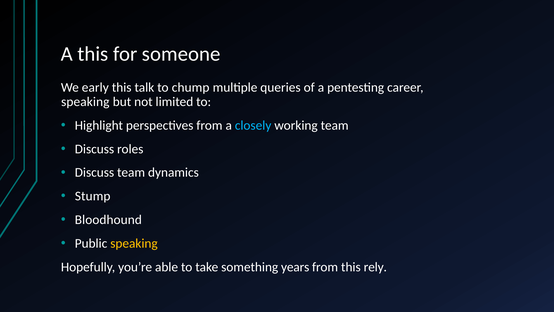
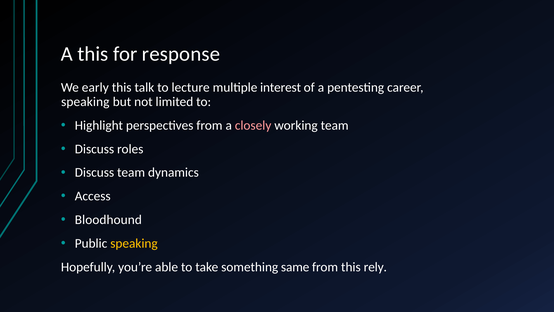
someone: someone -> response
chump: chump -> lecture
queries: queries -> interest
closely colour: light blue -> pink
Stump: Stump -> Access
years: years -> same
